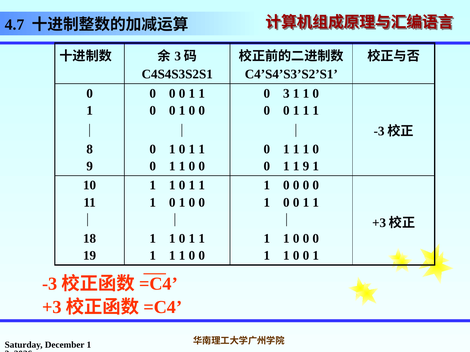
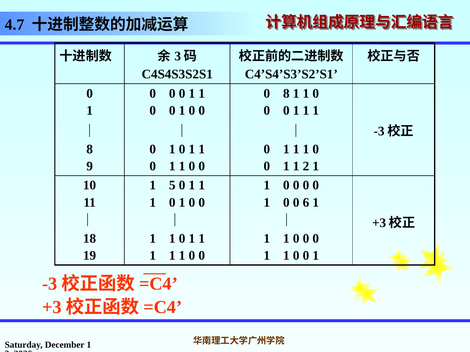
0 3: 3 -> 8
1 1 9: 9 -> 2
1 at (172, 186): 1 -> 5
1 at (306, 203): 1 -> 6
